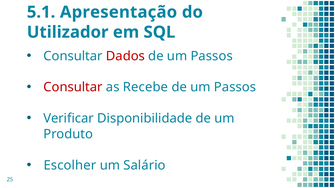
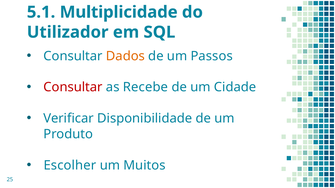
Apresentação: Apresentação -> Multiplicidade
Dados colour: red -> orange
Passos at (235, 87): Passos -> Cidade
Salário: Salário -> Muitos
